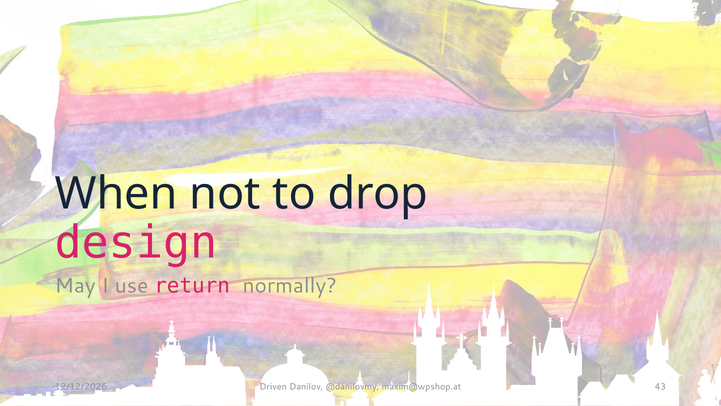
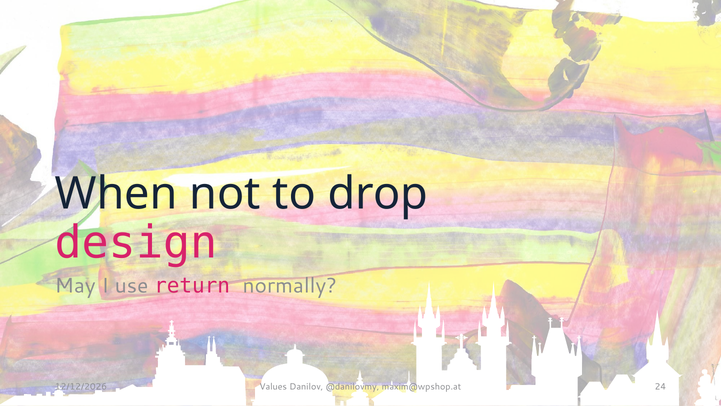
Driven: Driven -> Values
43: 43 -> 24
